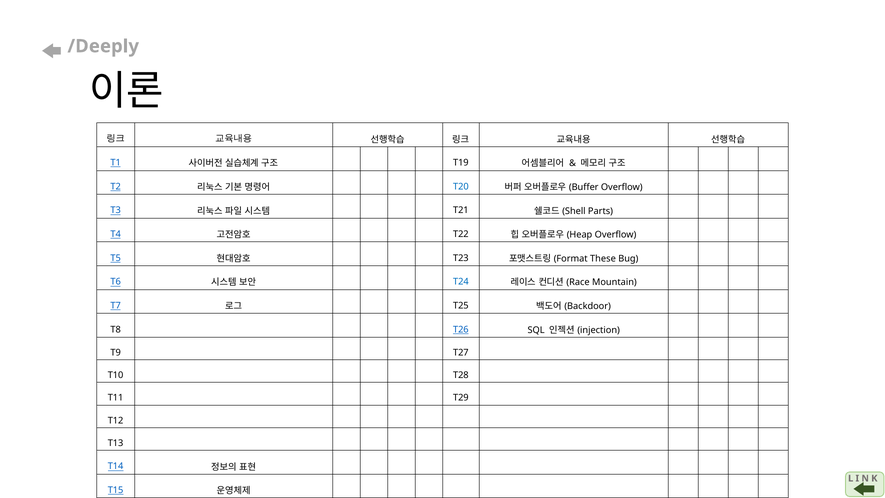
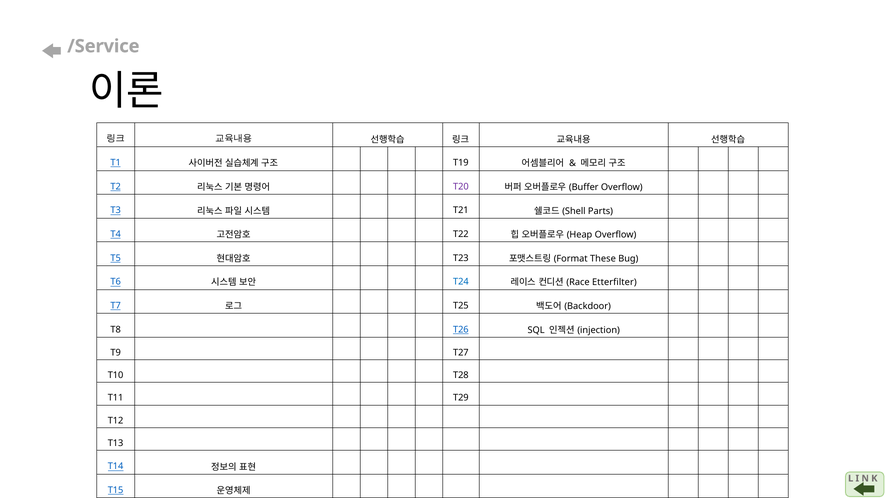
/Deeply: /Deeply -> /Service
T20 colour: blue -> purple
Mountain: Mountain -> Etterfilter
